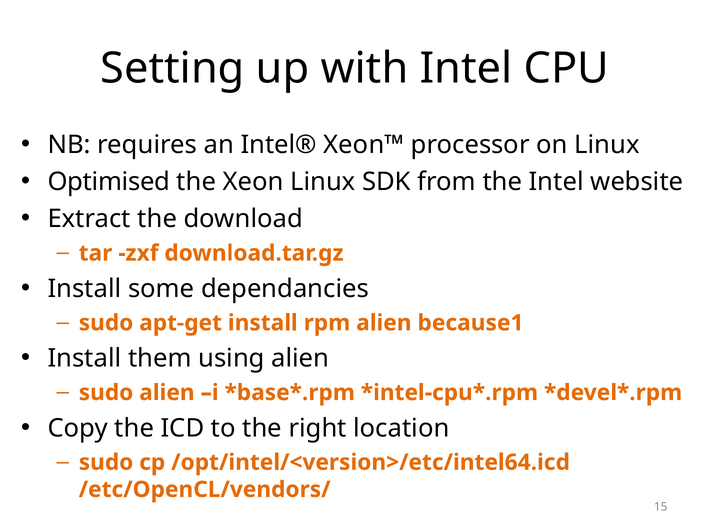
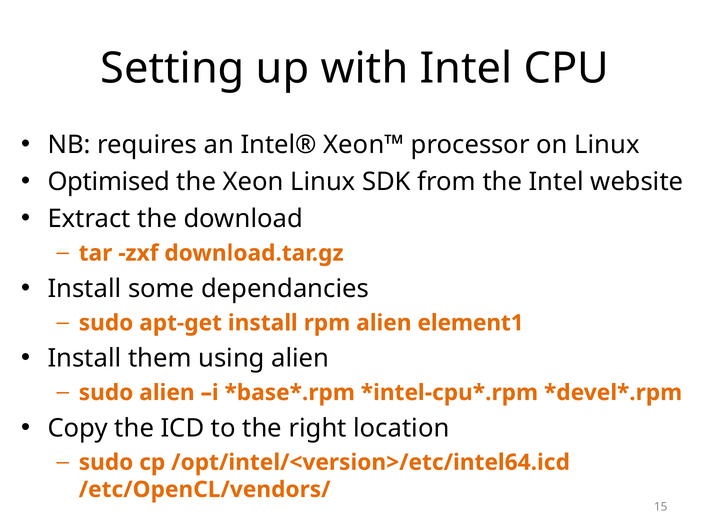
because1: because1 -> element1
